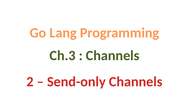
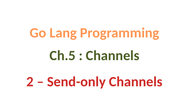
Ch.3: Ch.3 -> Ch.5
